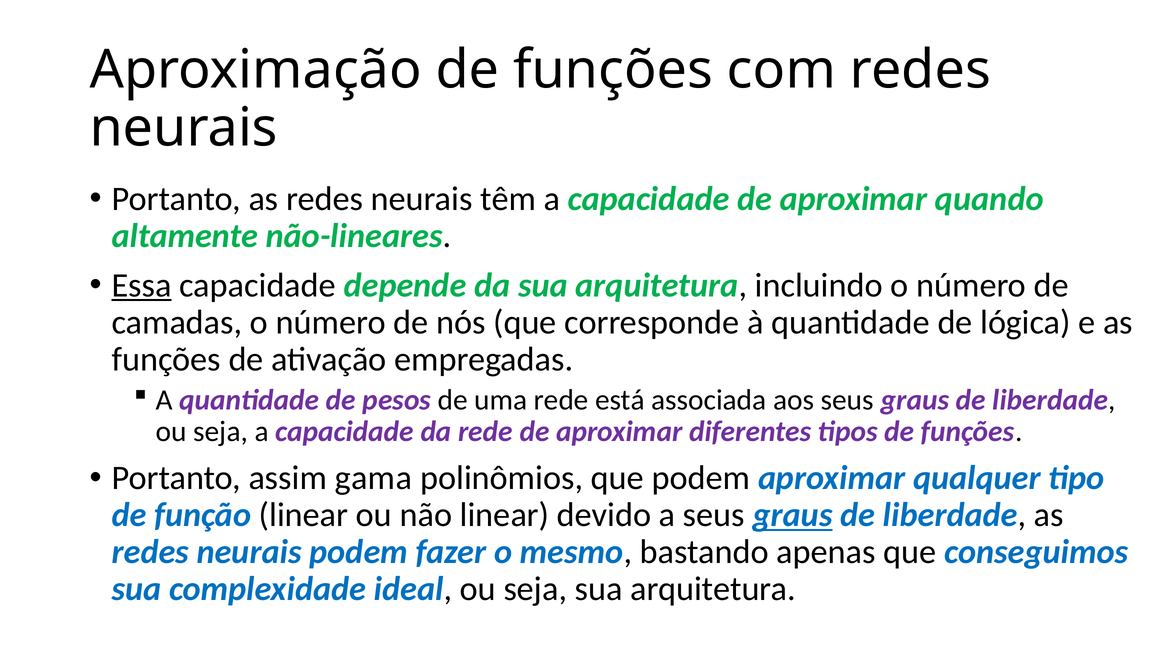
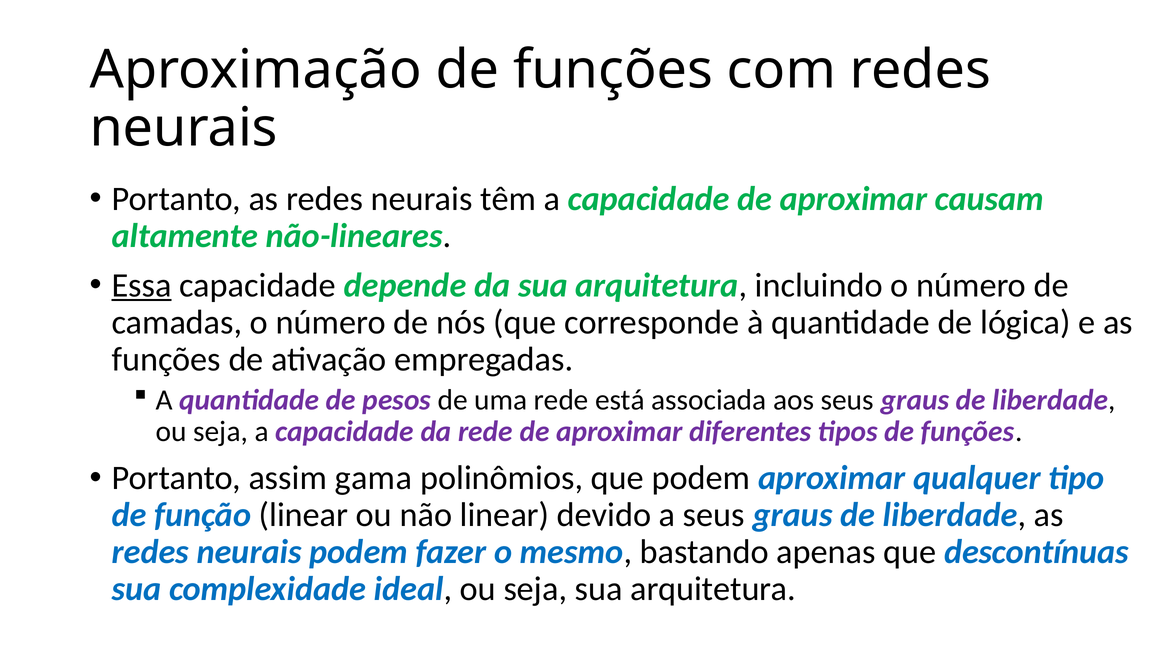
quando: quando -> causam
graus at (793, 515) underline: present -> none
conseguimos: conseguimos -> descontínuas
